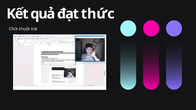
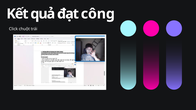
thức: thức -> công
